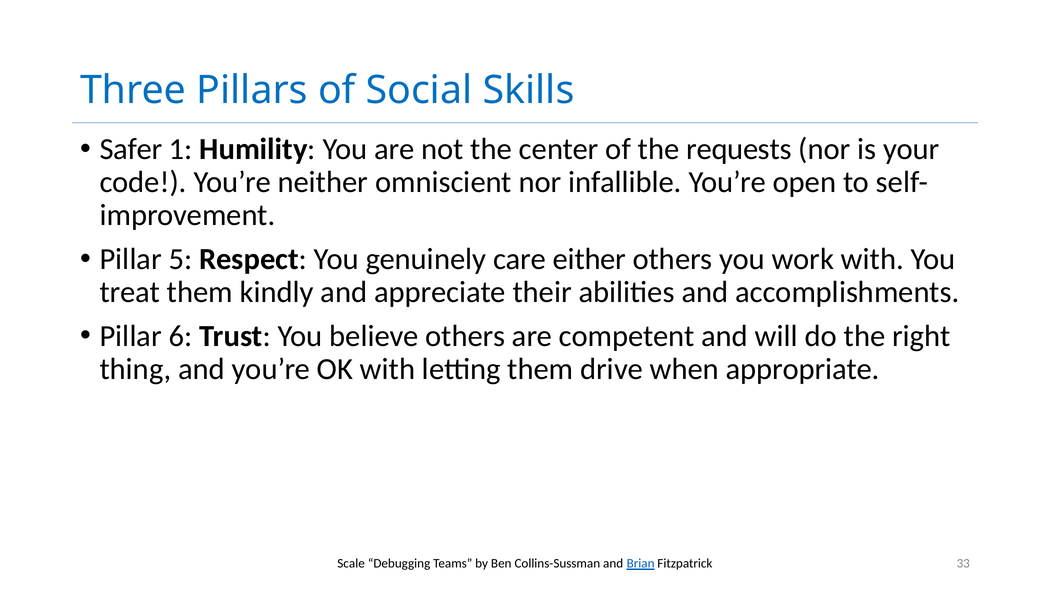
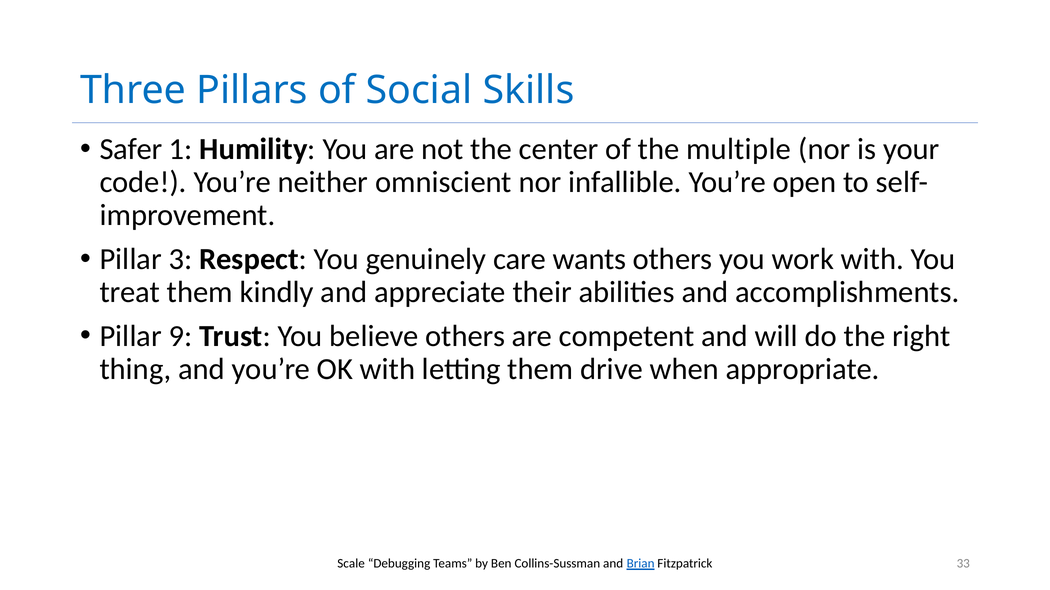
requests: requests -> multiple
5: 5 -> 3
either: either -> wants
6: 6 -> 9
